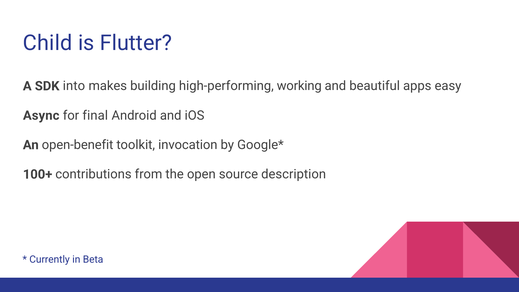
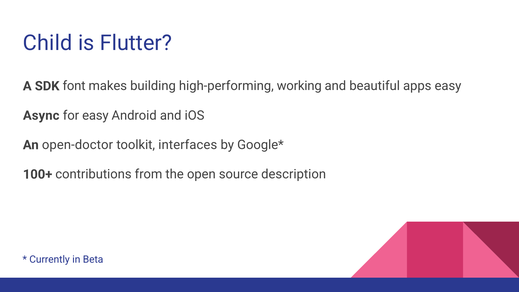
into: into -> font
for final: final -> easy
open-benefit: open-benefit -> open-doctor
invocation: invocation -> interfaces
